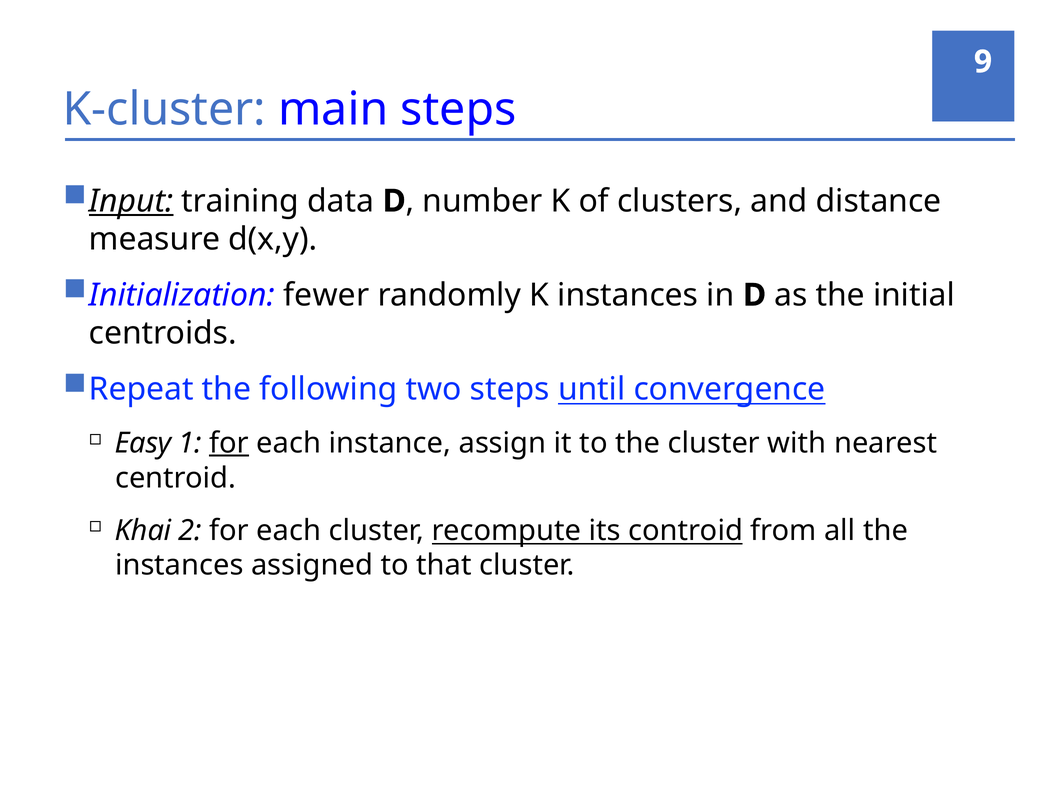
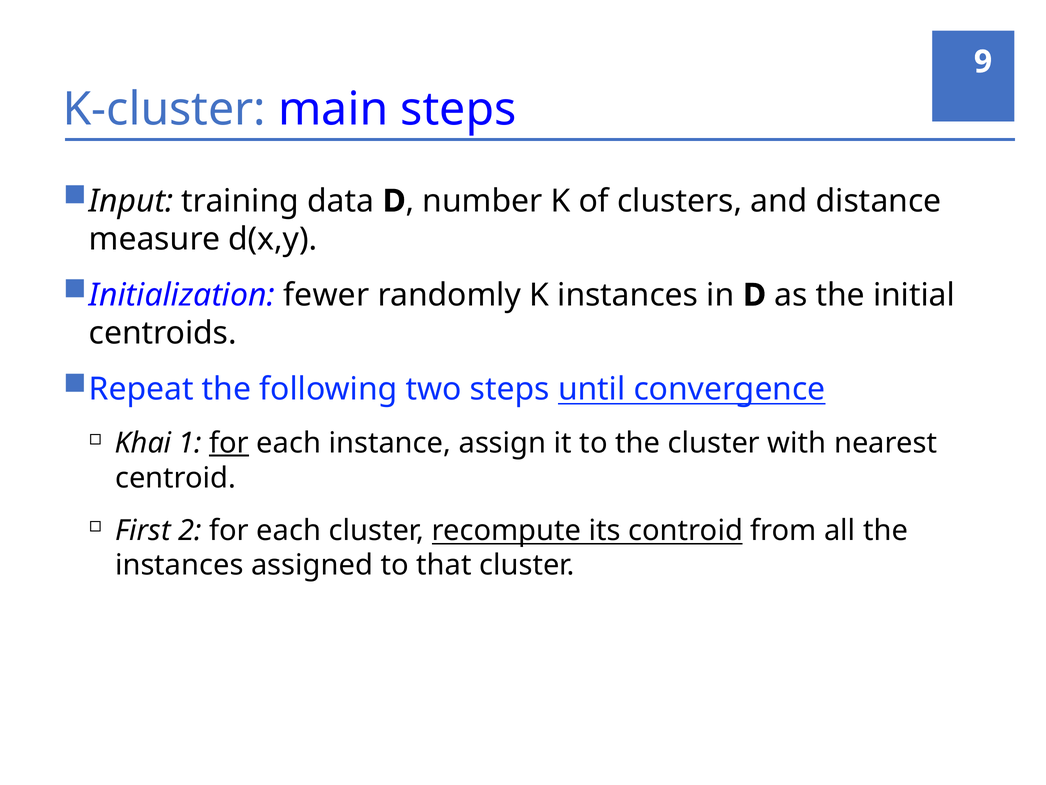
Input underline: present -> none
Easy: Easy -> Khai
Khai: Khai -> First
